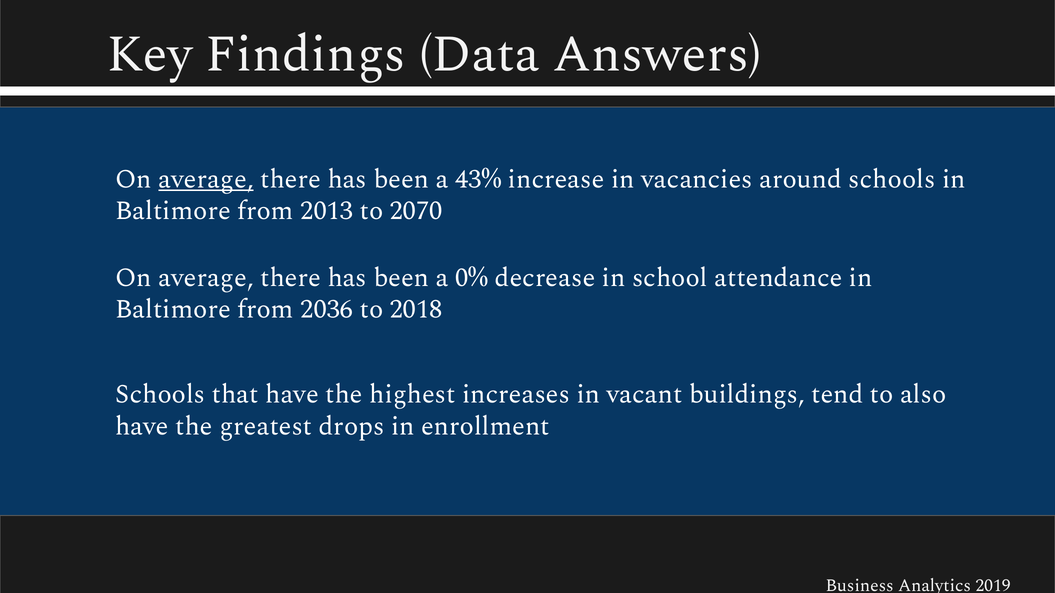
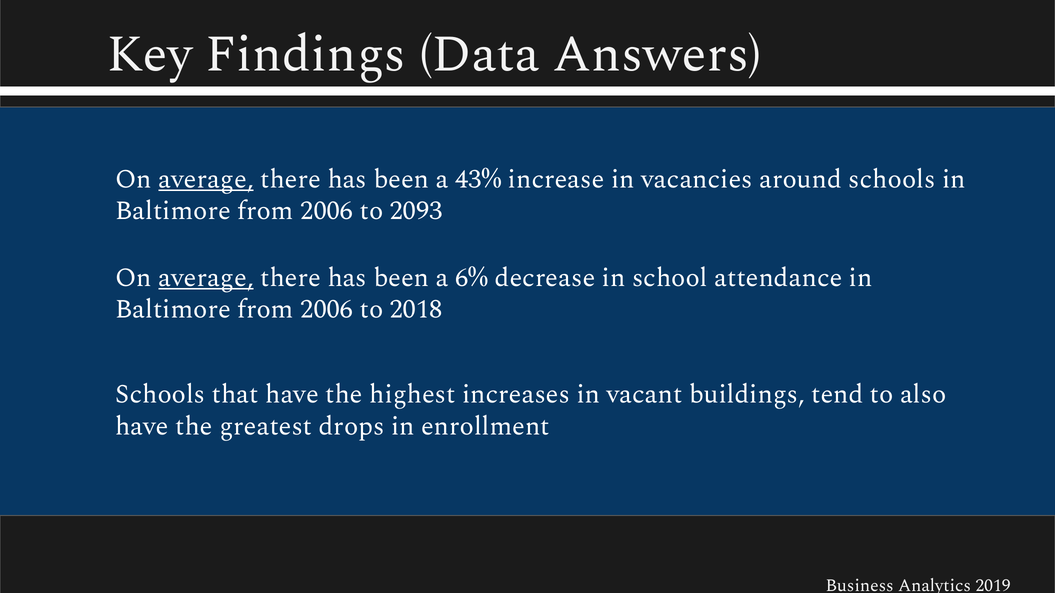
2013 at (327, 211): 2013 -> 2006
2070: 2070 -> 2093
average at (206, 278) underline: none -> present
0%: 0% -> 6%
2036 at (327, 309): 2036 -> 2006
